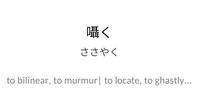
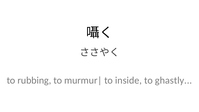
bilinear: bilinear -> rubbing
locate: locate -> inside
